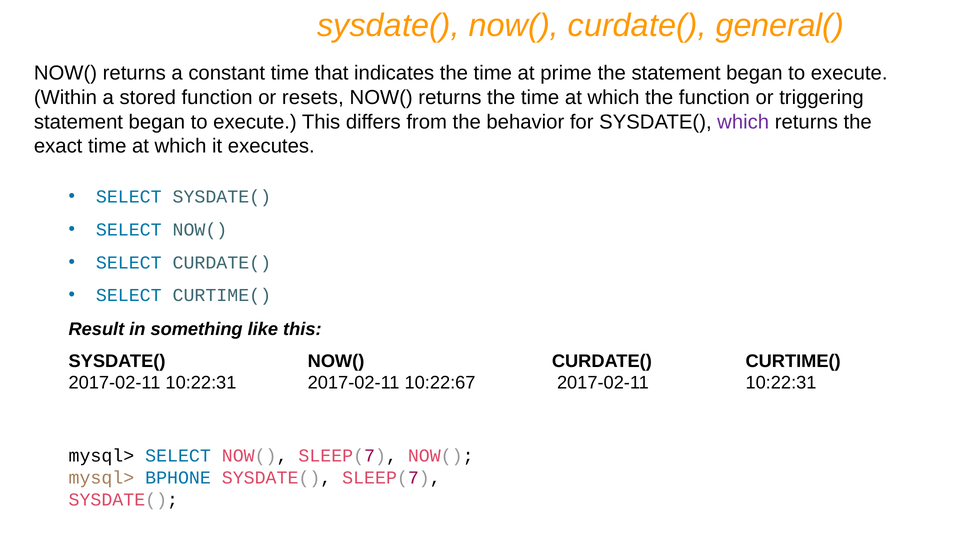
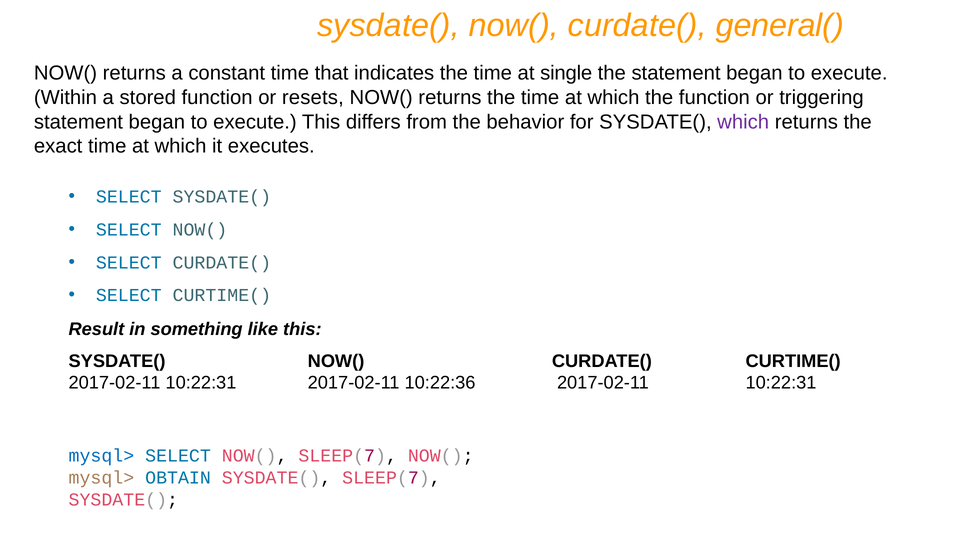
prime: prime -> single
10:22:67: 10:22:67 -> 10:22:36
mysql> at (101, 456) colour: black -> blue
BPHONE: BPHONE -> OBTAIN
